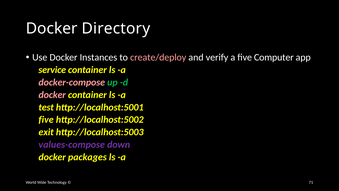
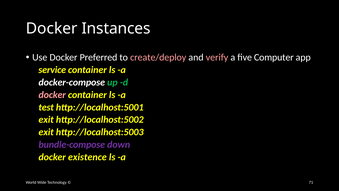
Directory: Directory -> Instances
Instances: Instances -> Preferred
verify colour: white -> pink
docker-compose colour: pink -> white
five at (46, 120): five -> exit
values-compose: values-compose -> bundle-compose
packages: packages -> existence
